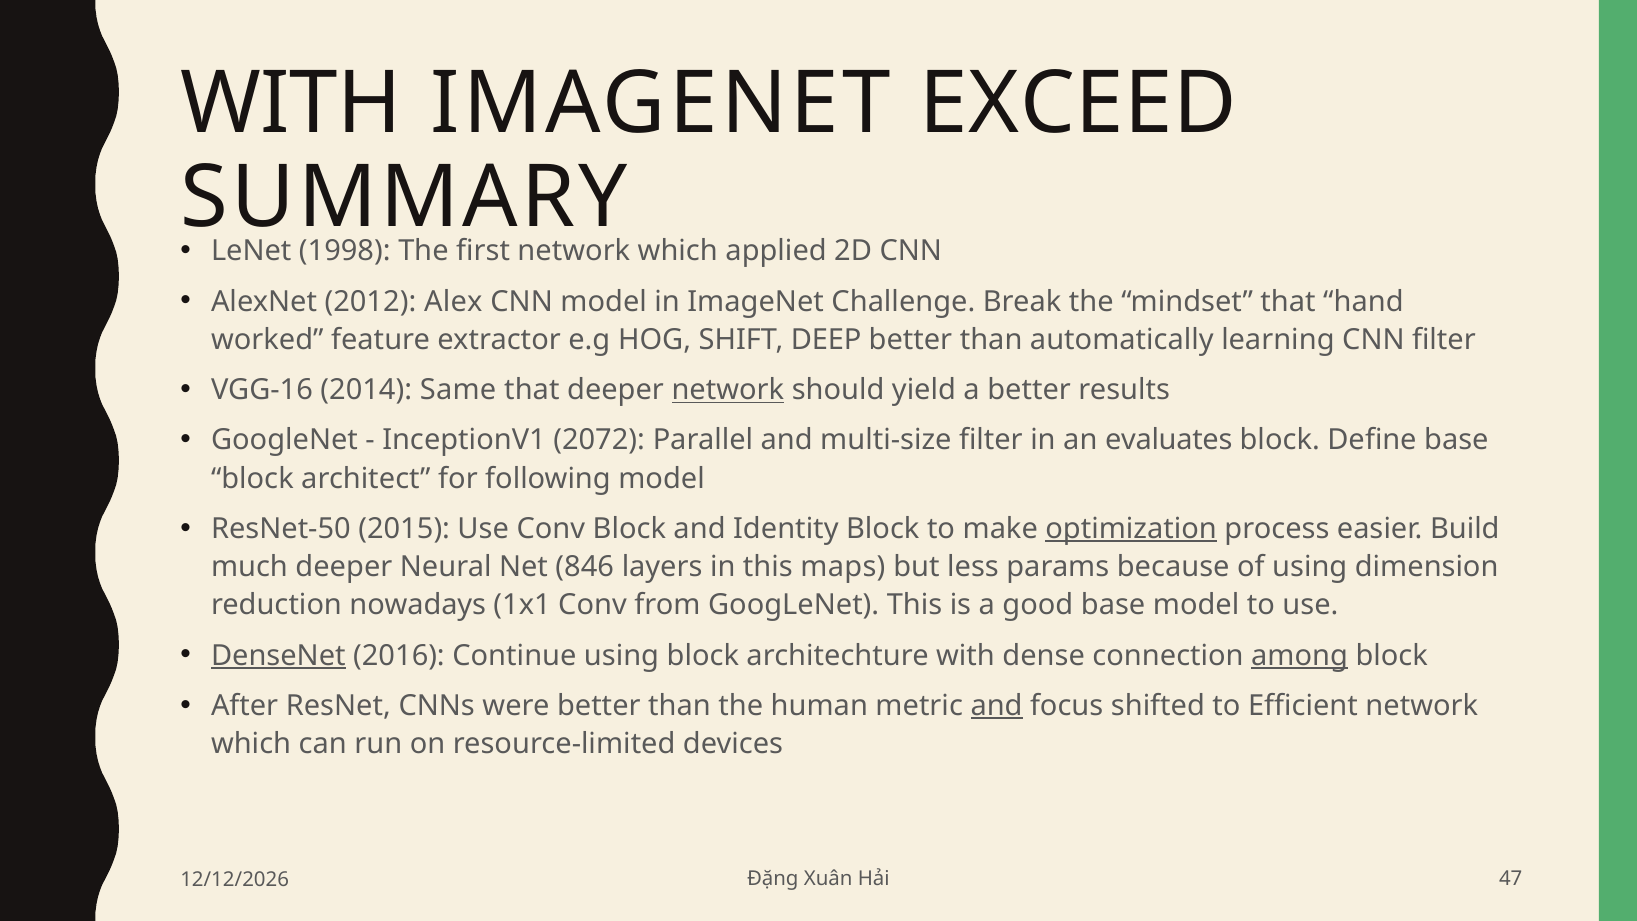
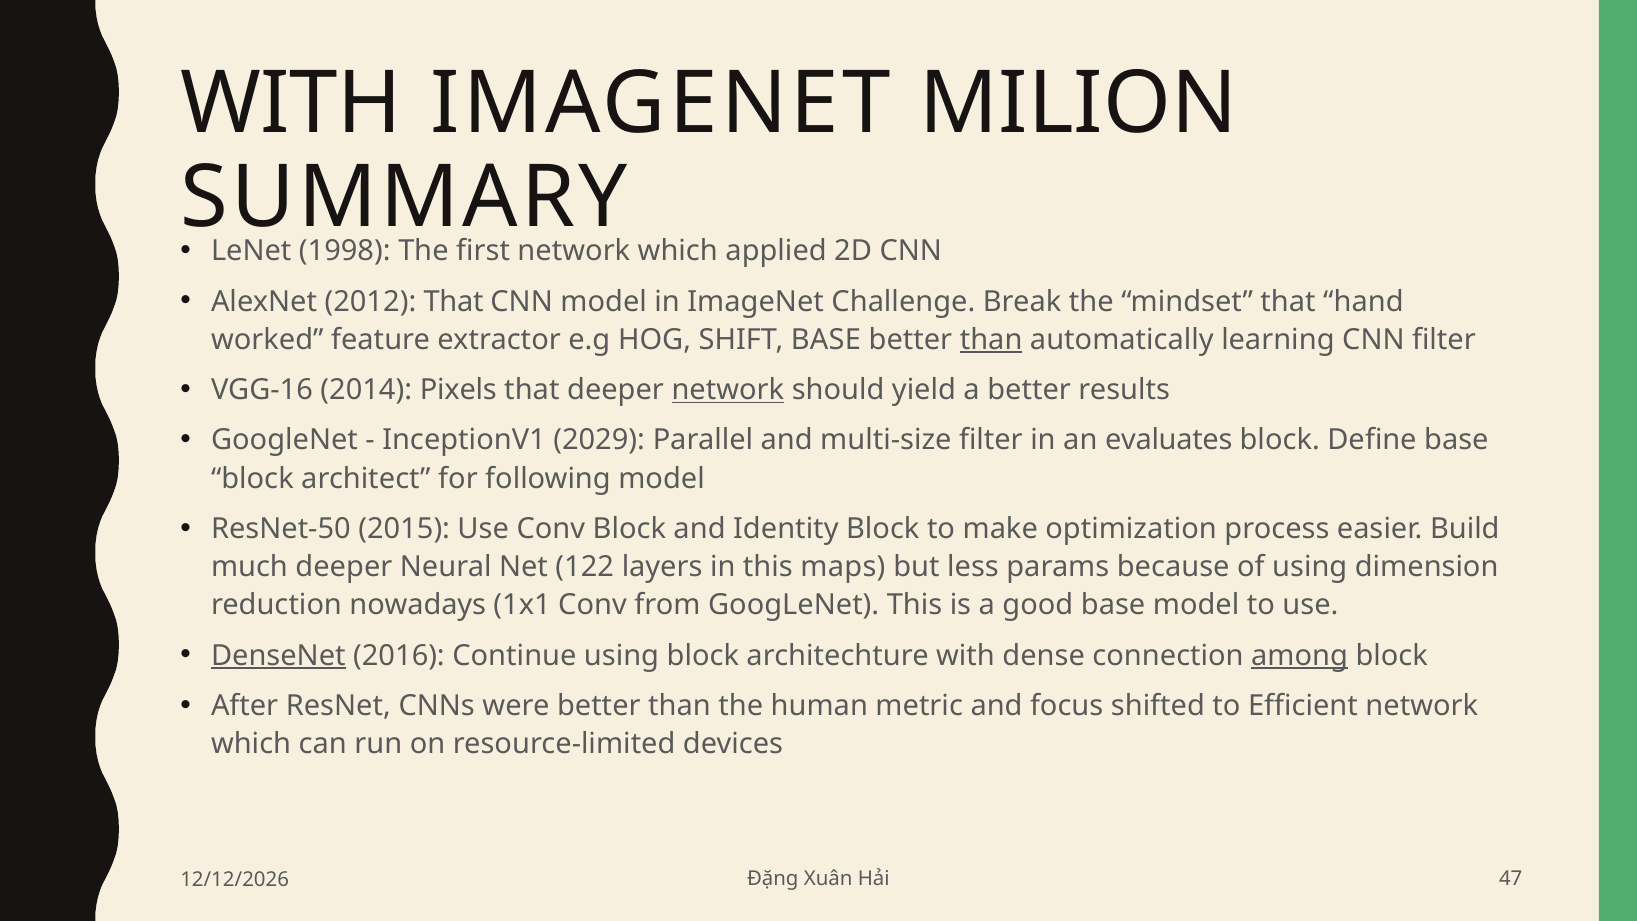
EXCEED: EXCEED -> MILION
2012 Alex: Alex -> That
SHIFT DEEP: DEEP -> BASE
than at (991, 340) underline: none -> present
Same: Same -> Pixels
2072: 2072 -> 2029
optimization underline: present -> none
846: 846 -> 122
and at (997, 706) underline: present -> none
